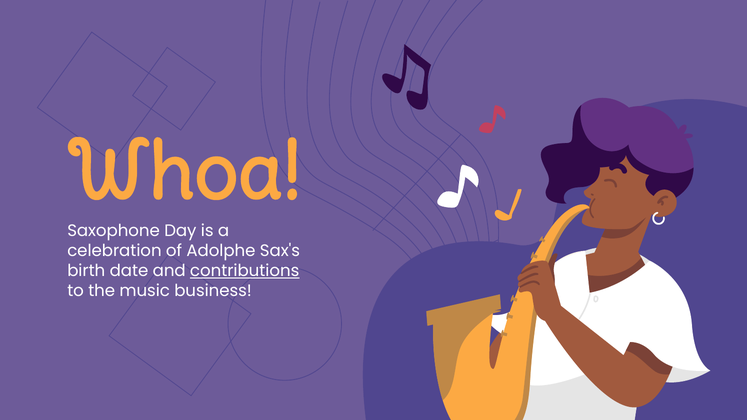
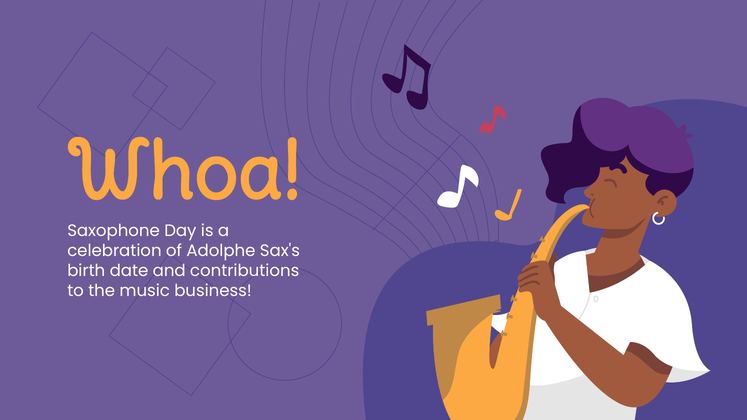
contributions underline: present -> none
